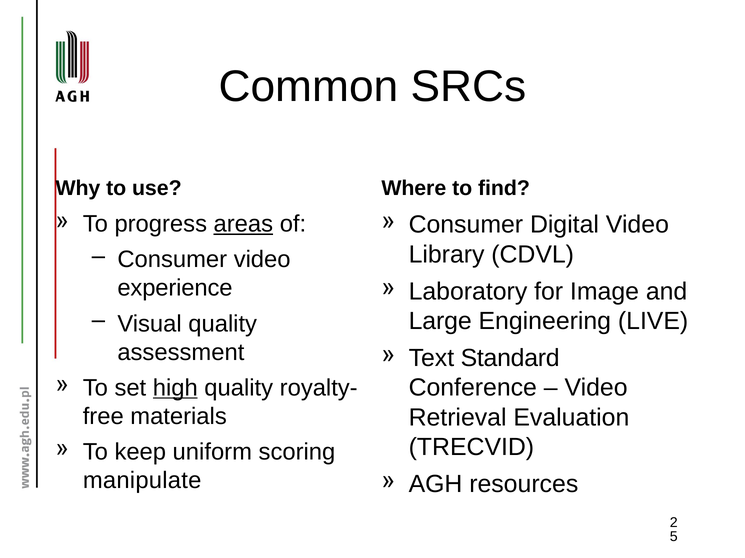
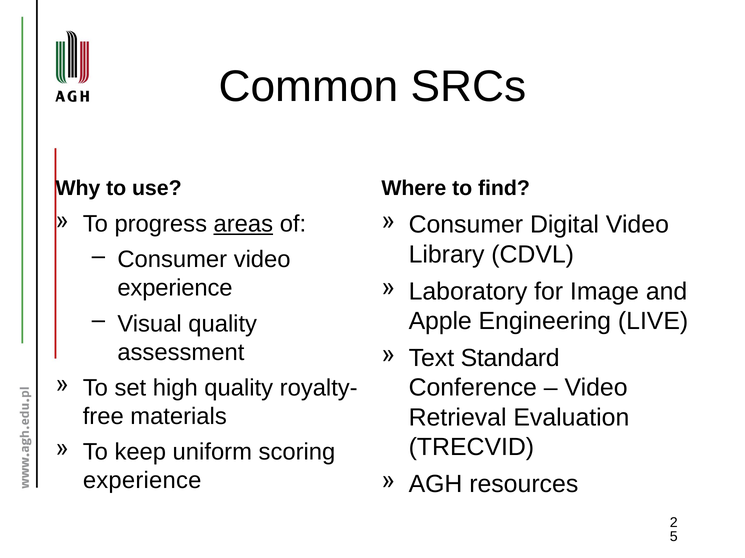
Large: Large -> Apple
high underline: present -> none
manipulate at (142, 481): manipulate -> experience
